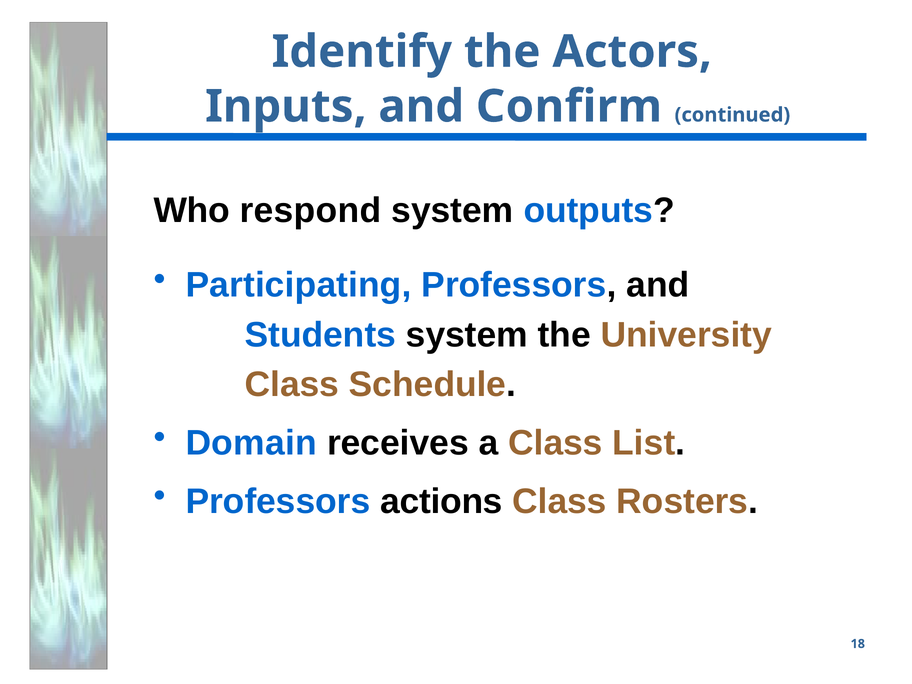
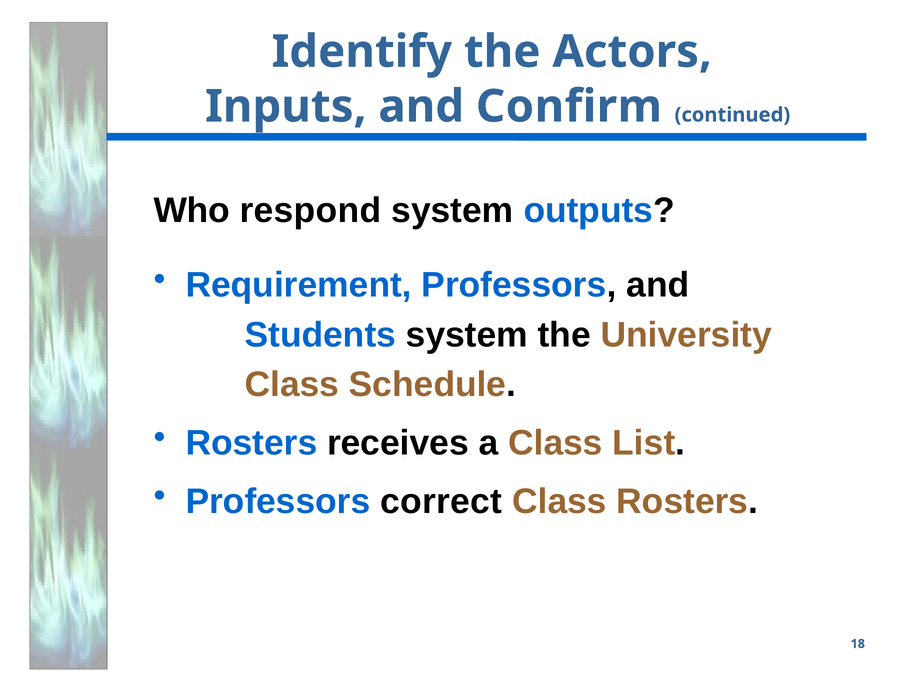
Participating: Participating -> Requirement
Domain at (251, 443): Domain -> Rosters
actions: actions -> correct
